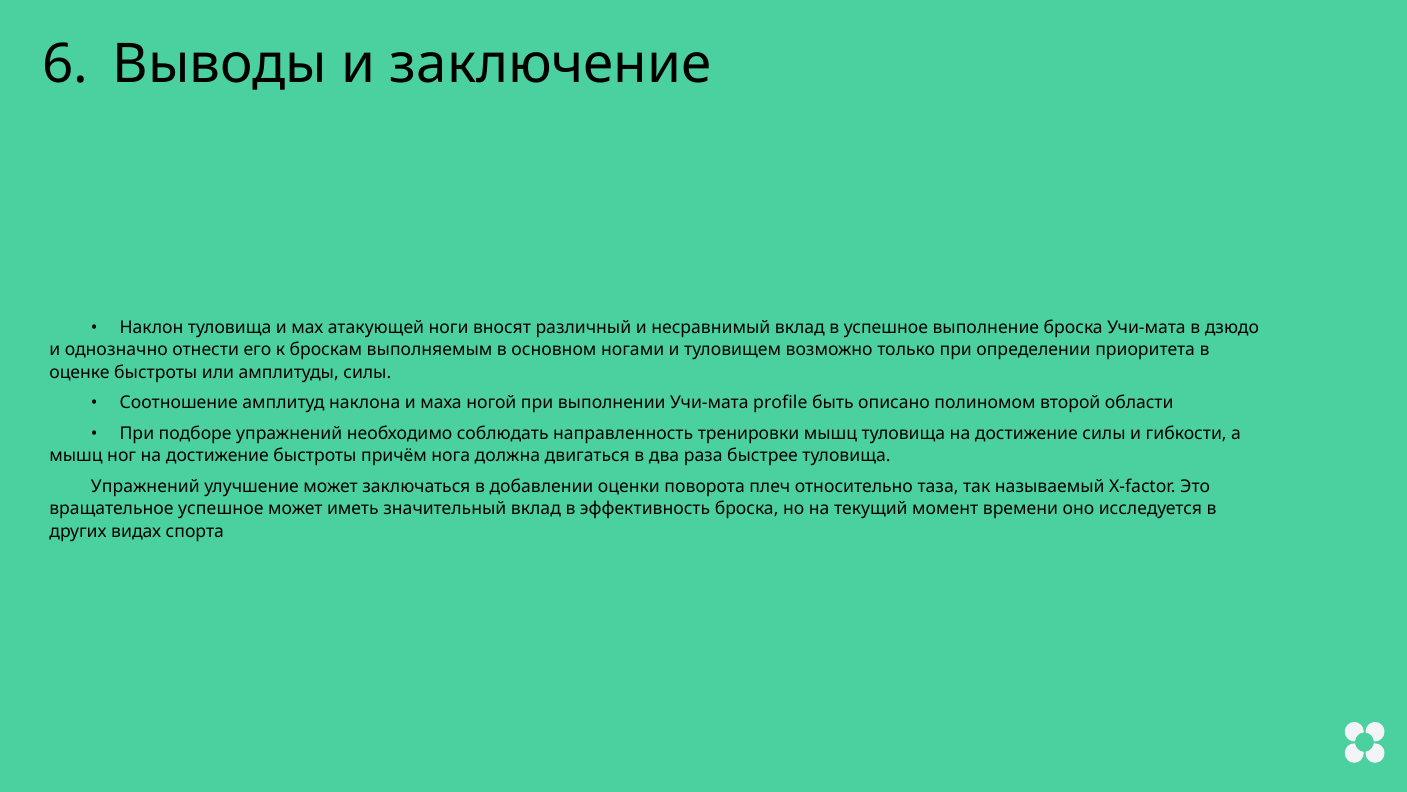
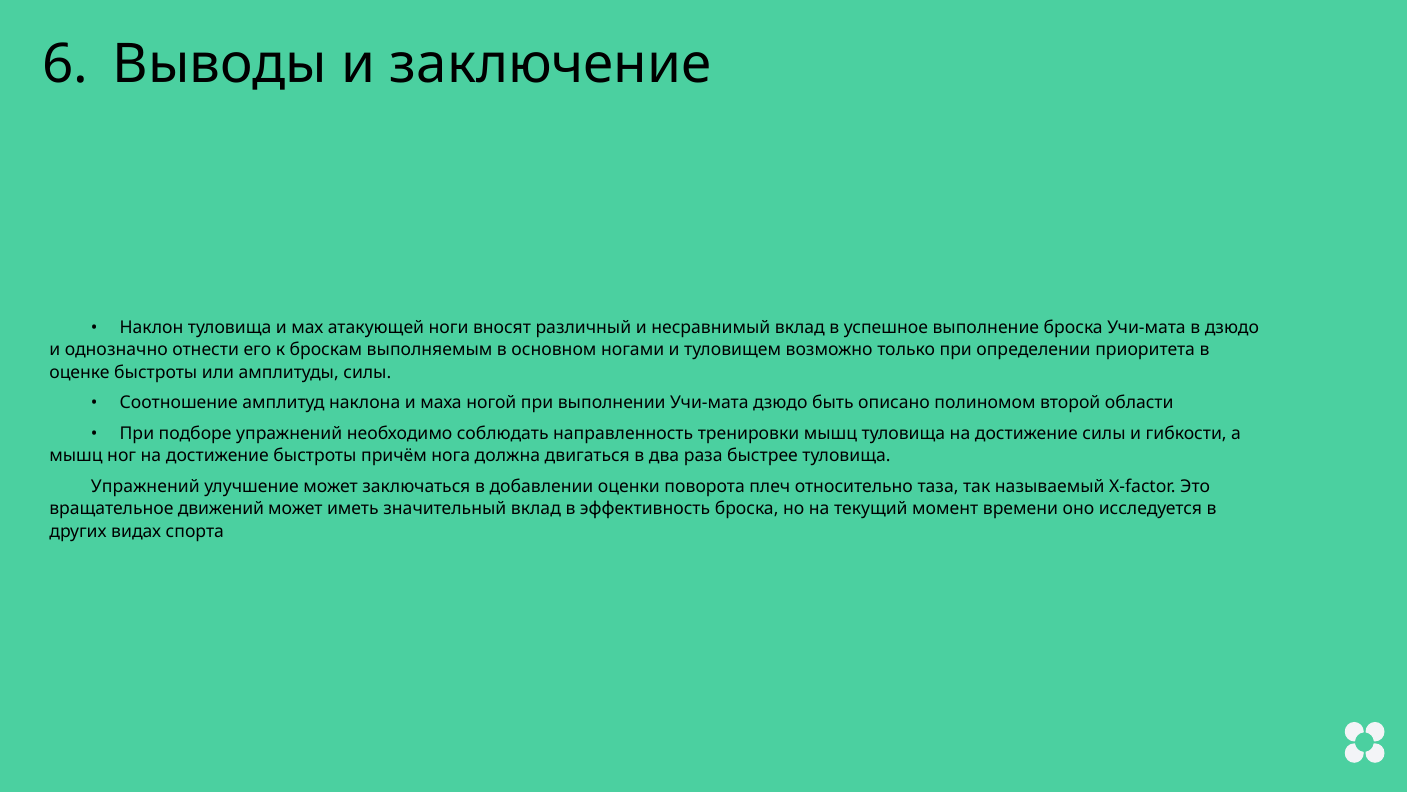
Учи-мата profile: profile -> дзюдо
вращательное успешное: успешное -> движений
